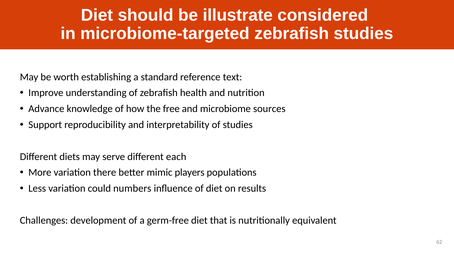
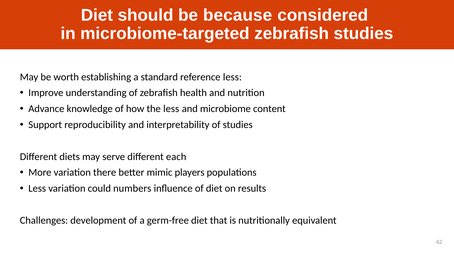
illustrate: illustrate -> because
reference text: text -> less
the free: free -> less
sources: sources -> content
